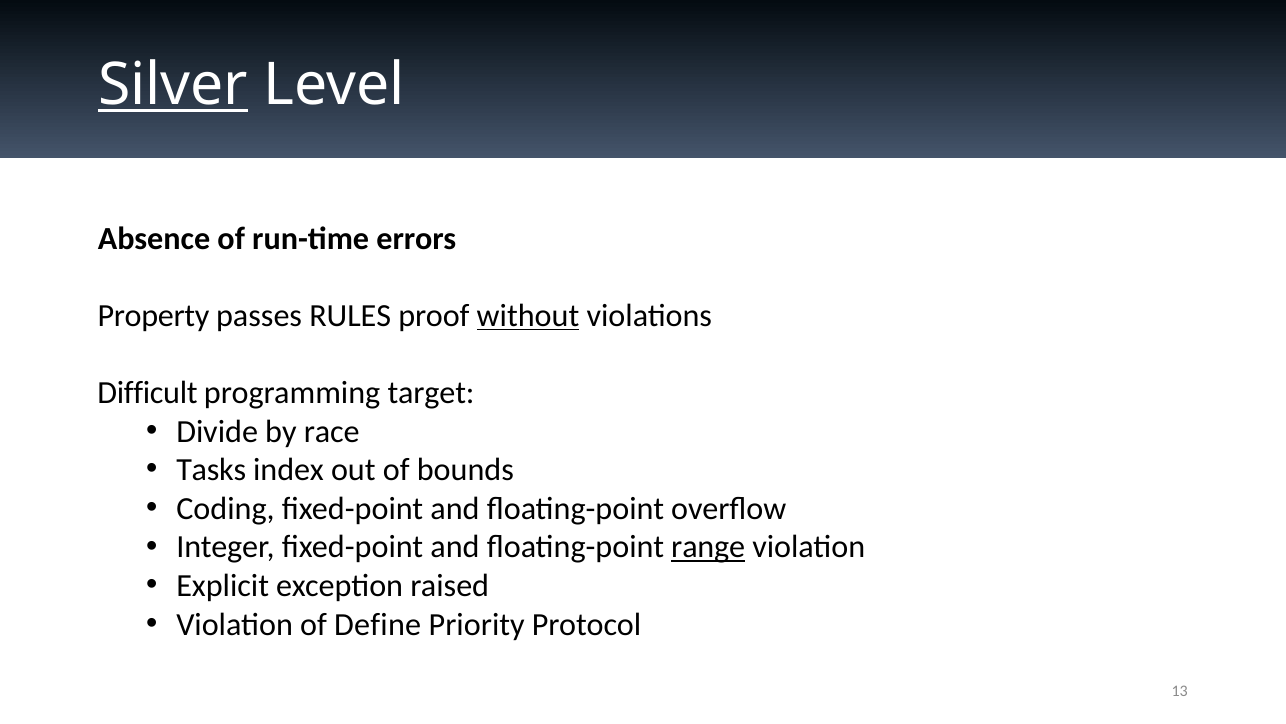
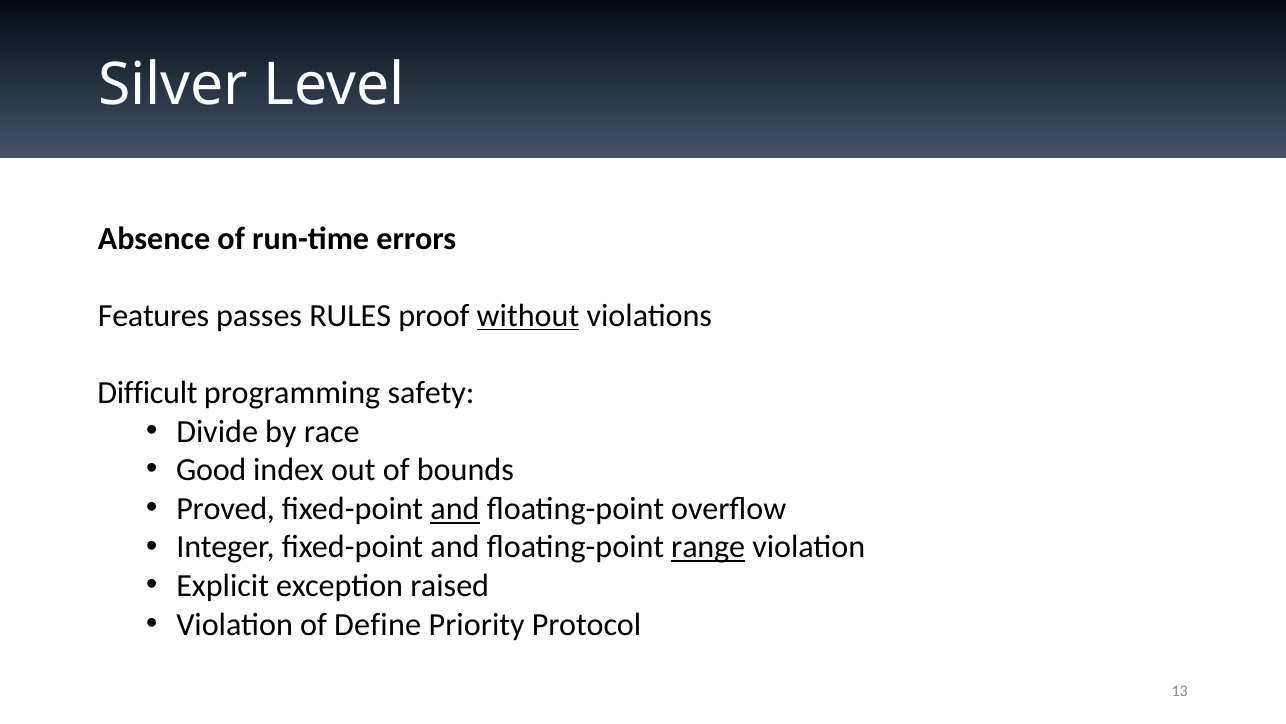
Silver underline: present -> none
Property: Property -> Features
target: target -> safety
Tasks: Tasks -> Good
Coding: Coding -> Proved
and at (455, 508) underline: none -> present
